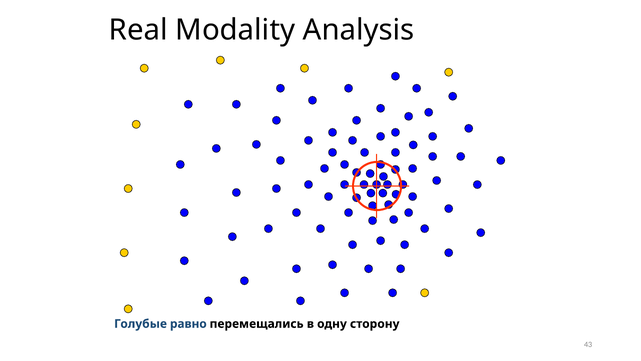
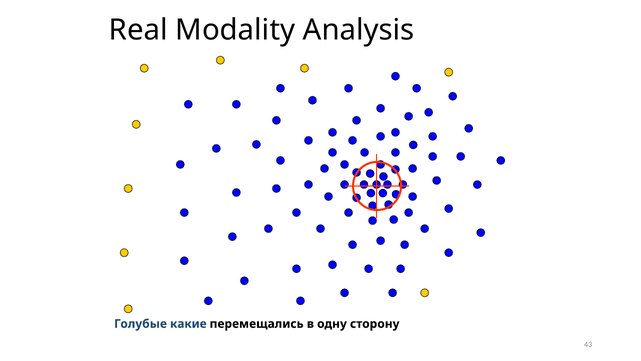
равно: равно -> какие
